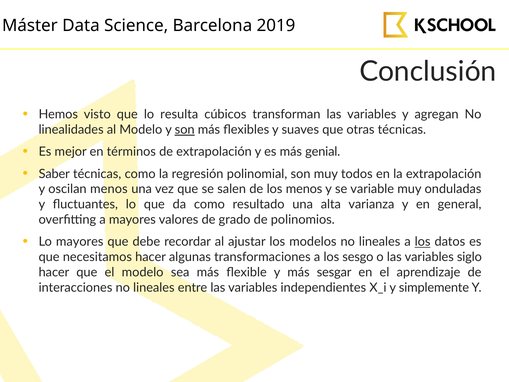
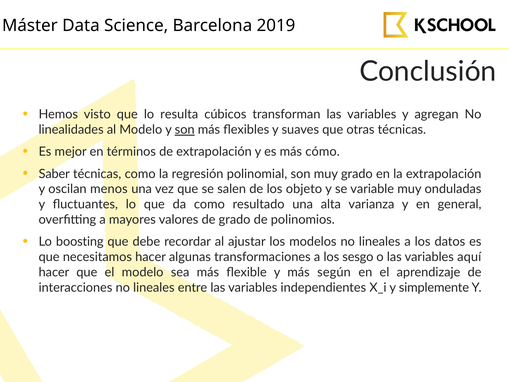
genial: genial -> cómo
muy todos: todos -> grado
los menos: menos -> objeto
Lo mayores: mayores -> boosting
los at (423, 242) underline: present -> none
siglo: siglo -> aquí
sesgar: sesgar -> según
